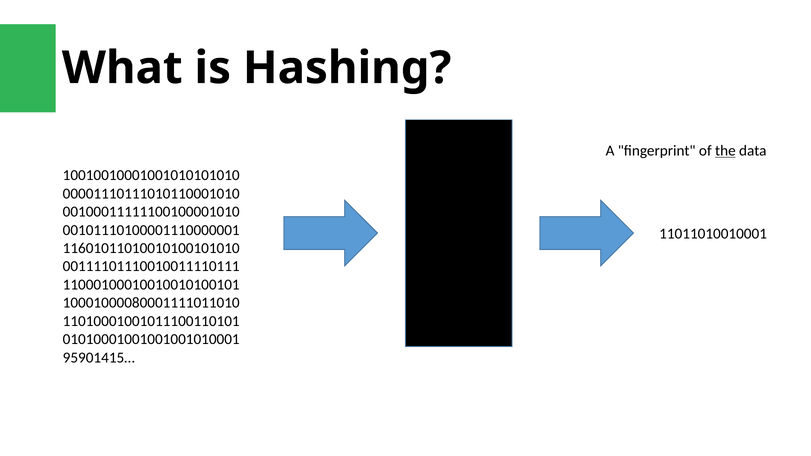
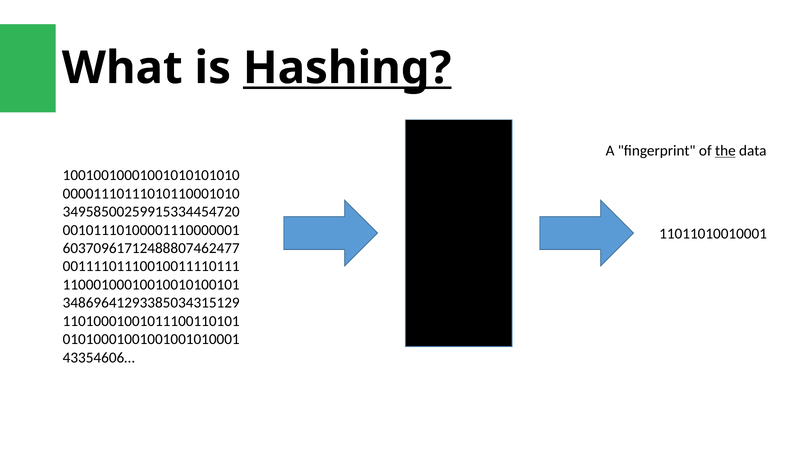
Hashing underline: none -> present
00100011111100100001010: 00100011111100100001010 -> 34958500259915334454720
11601011010010100101010: 11601011010010100101010 -> 60370961712488807462477
10001000080001111011010: 10001000080001111011010 -> 34869641293385034315129
95901415…: 95901415… -> 43354606…
